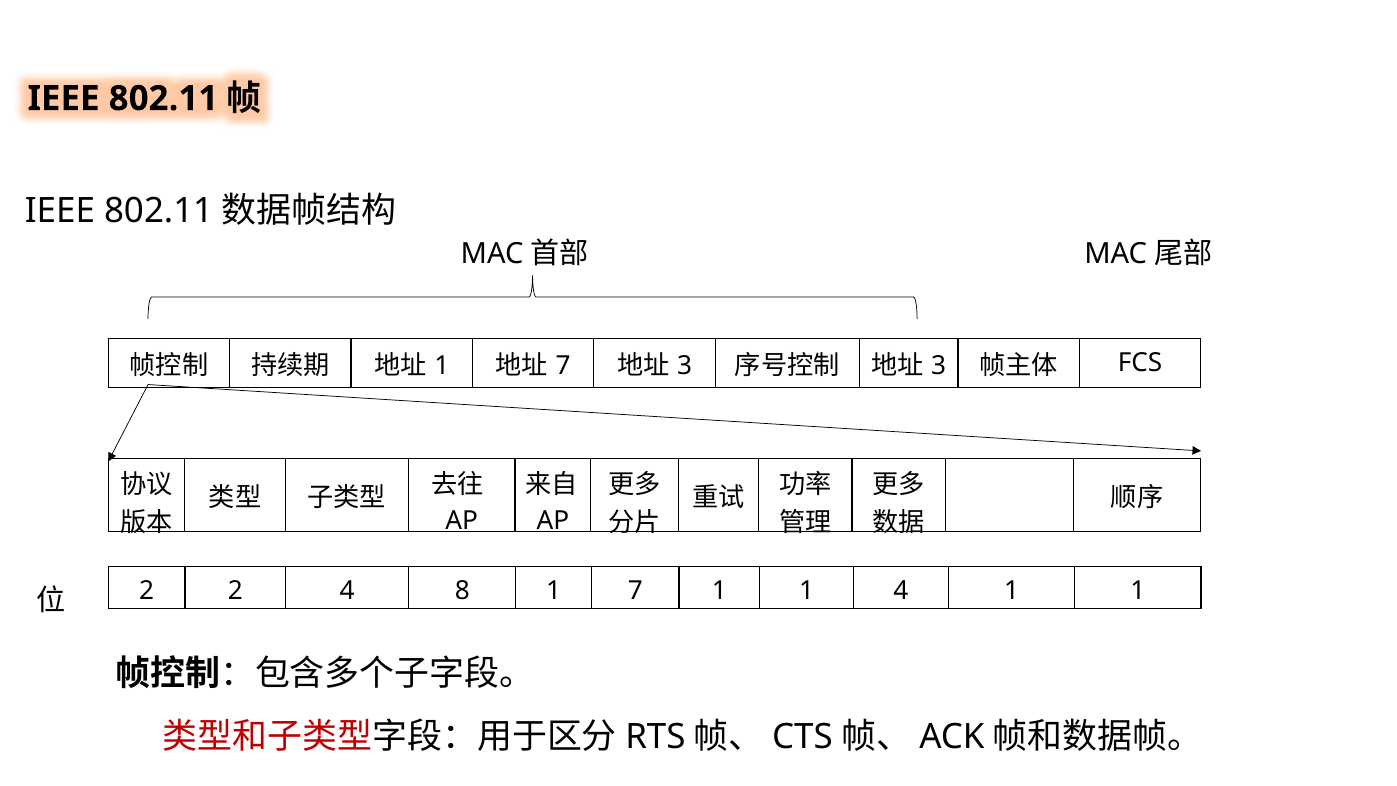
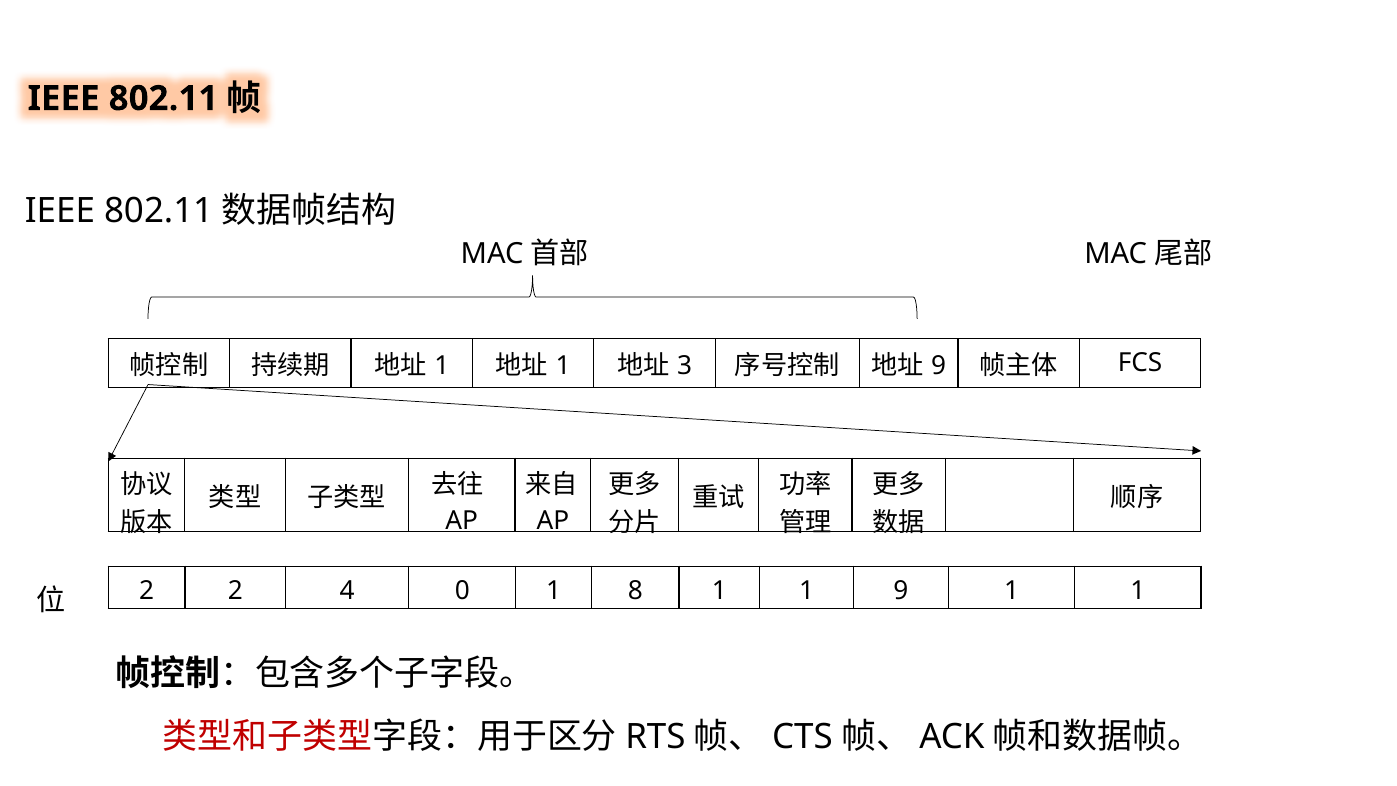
7 at (563, 366): 7 -> 1
3 at (939, 366): 3 -> 9
8: 8 -> 0
1 7: 7 -> 8
1 4: 4 -> 9
